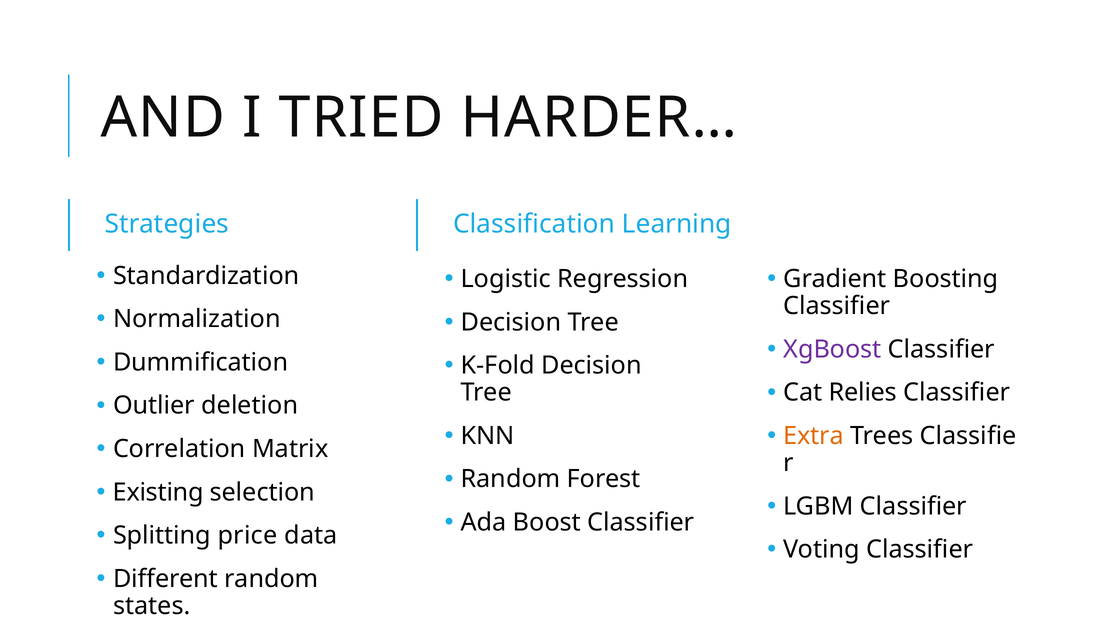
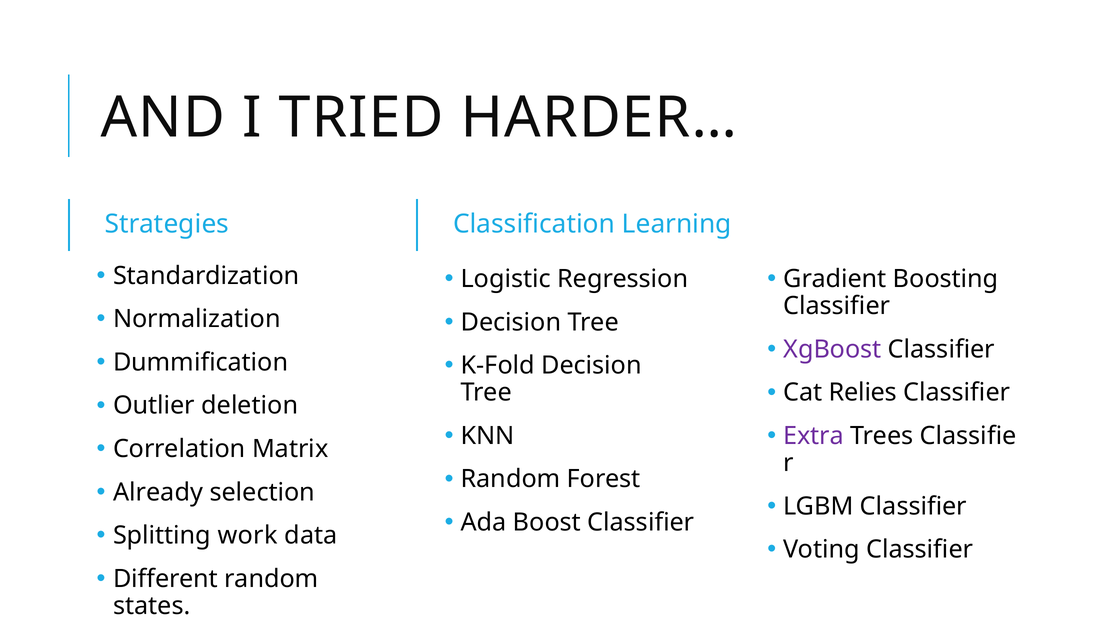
Extra colour: orange -> purple
Existing: Existing -> Already
price: price -> work
